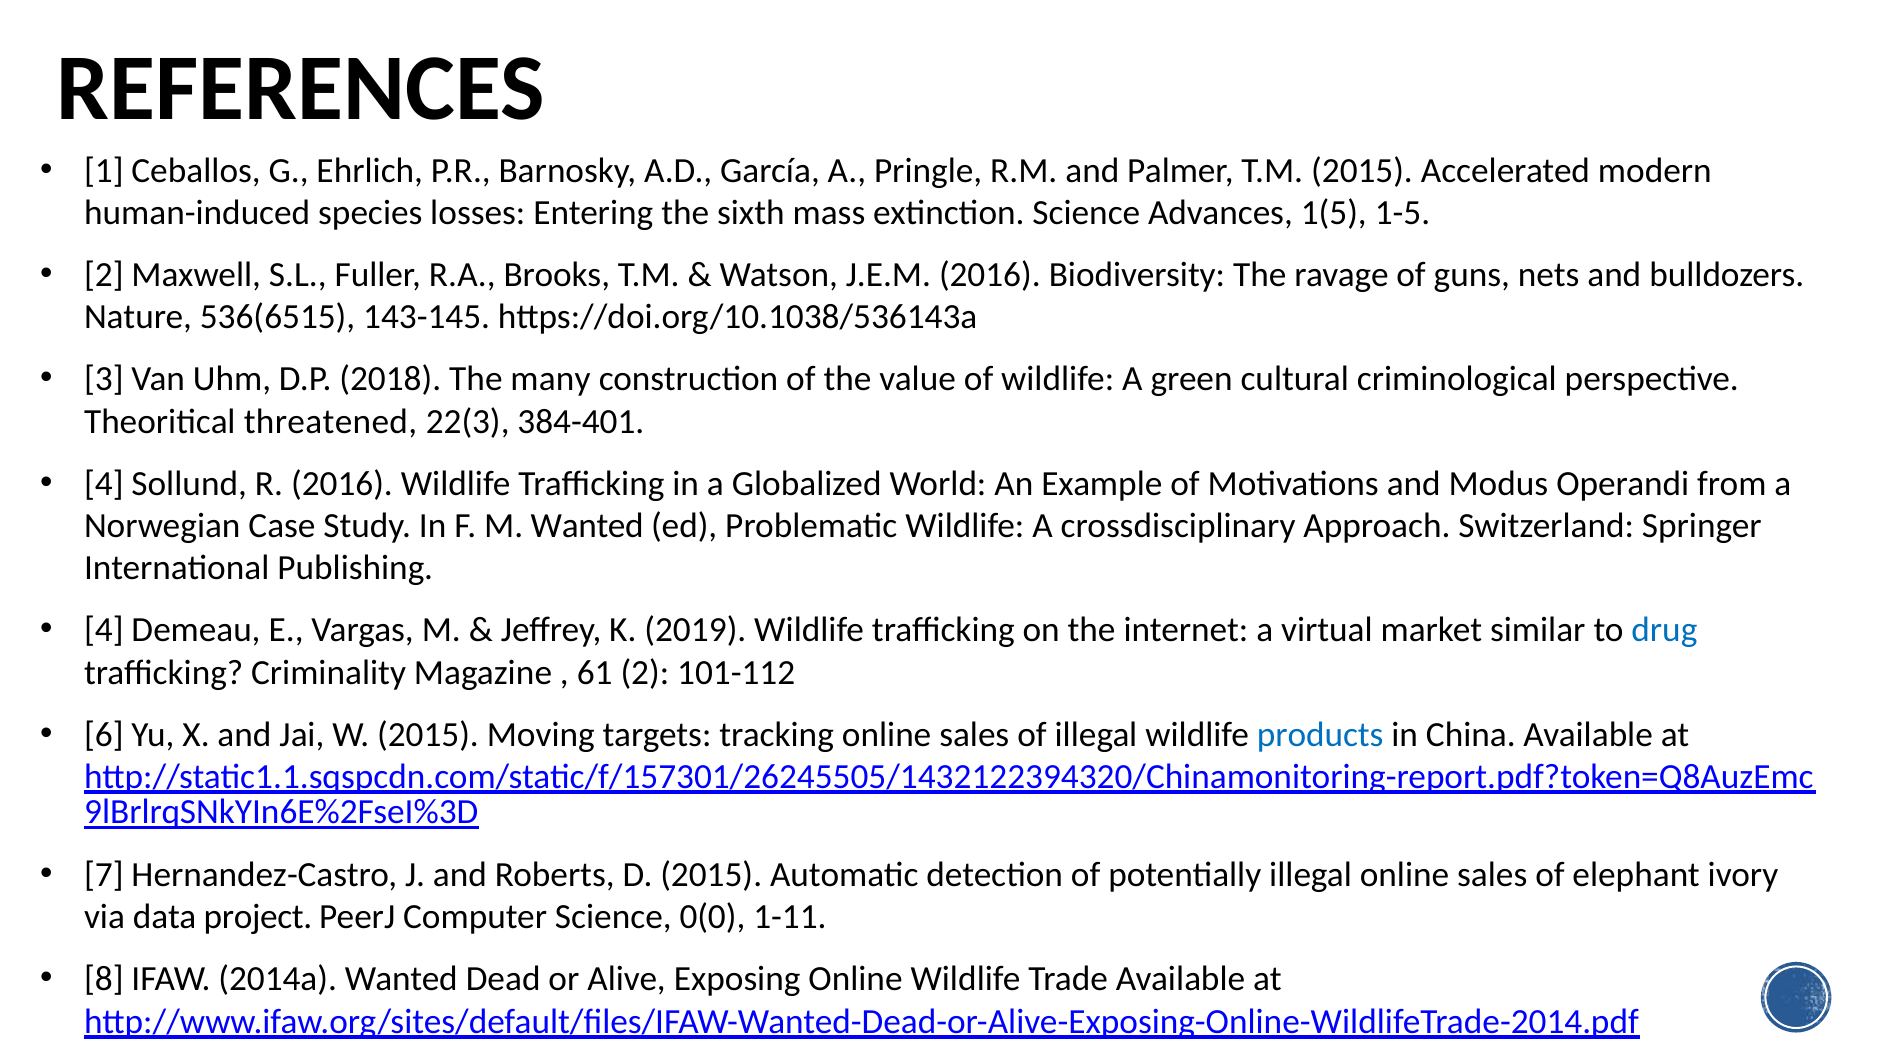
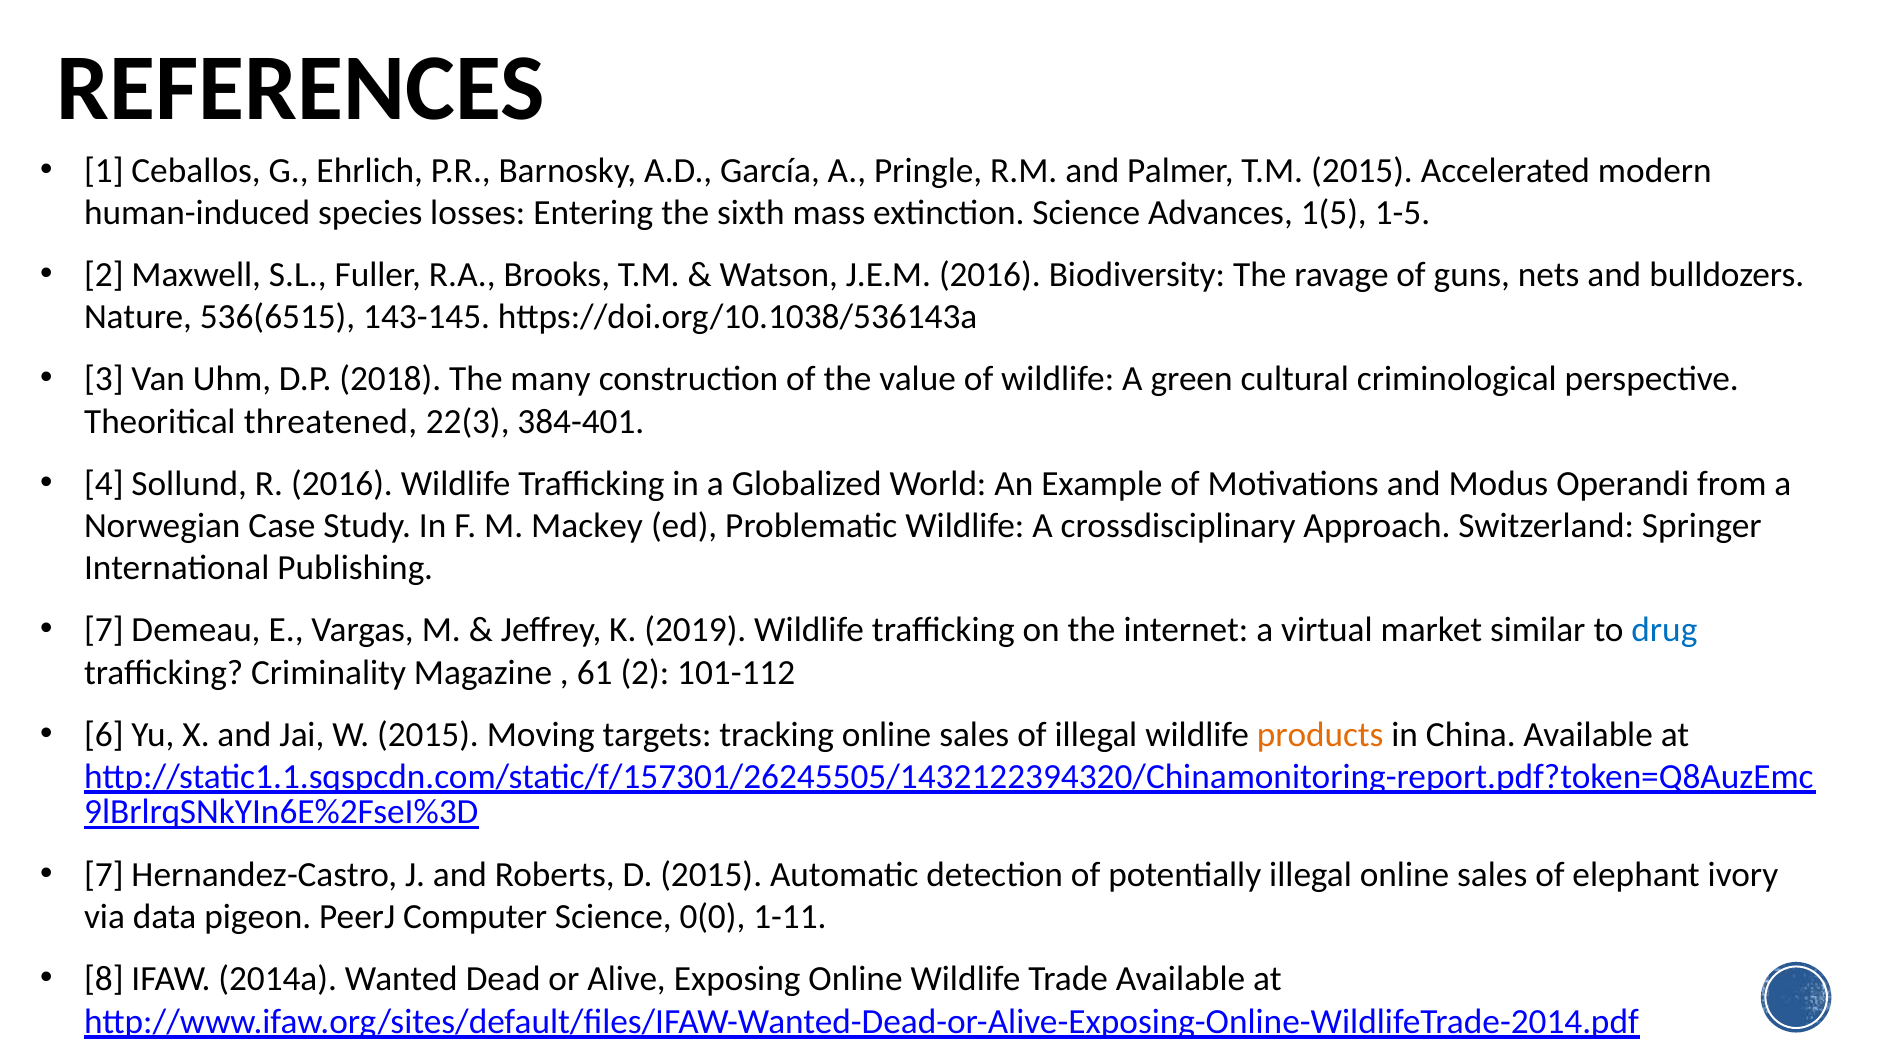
M Wanted: Wanted -> Mackey
4 at (104, 630): 4 -> 7
products colour: blue -> orange
project: project -> pigeon
